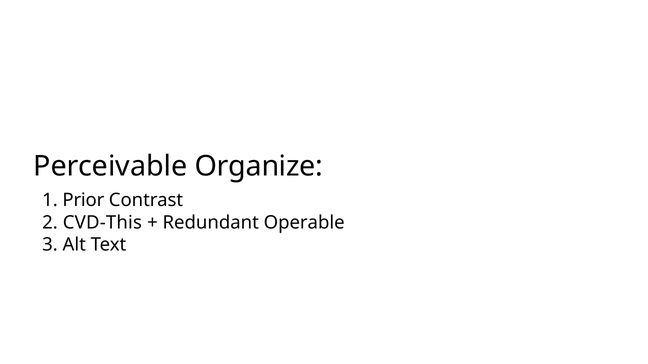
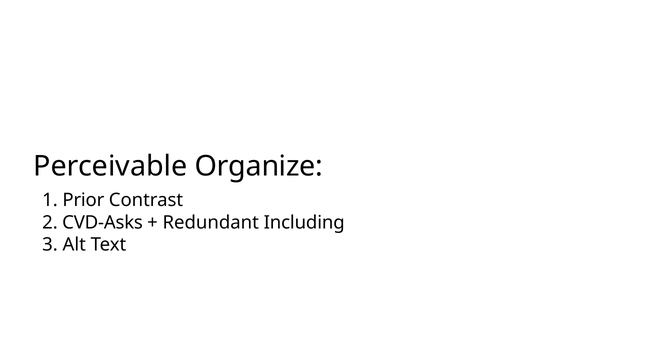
CVD-This: CVD-This -> CVD-Asks
Operable: Operable -> Including
